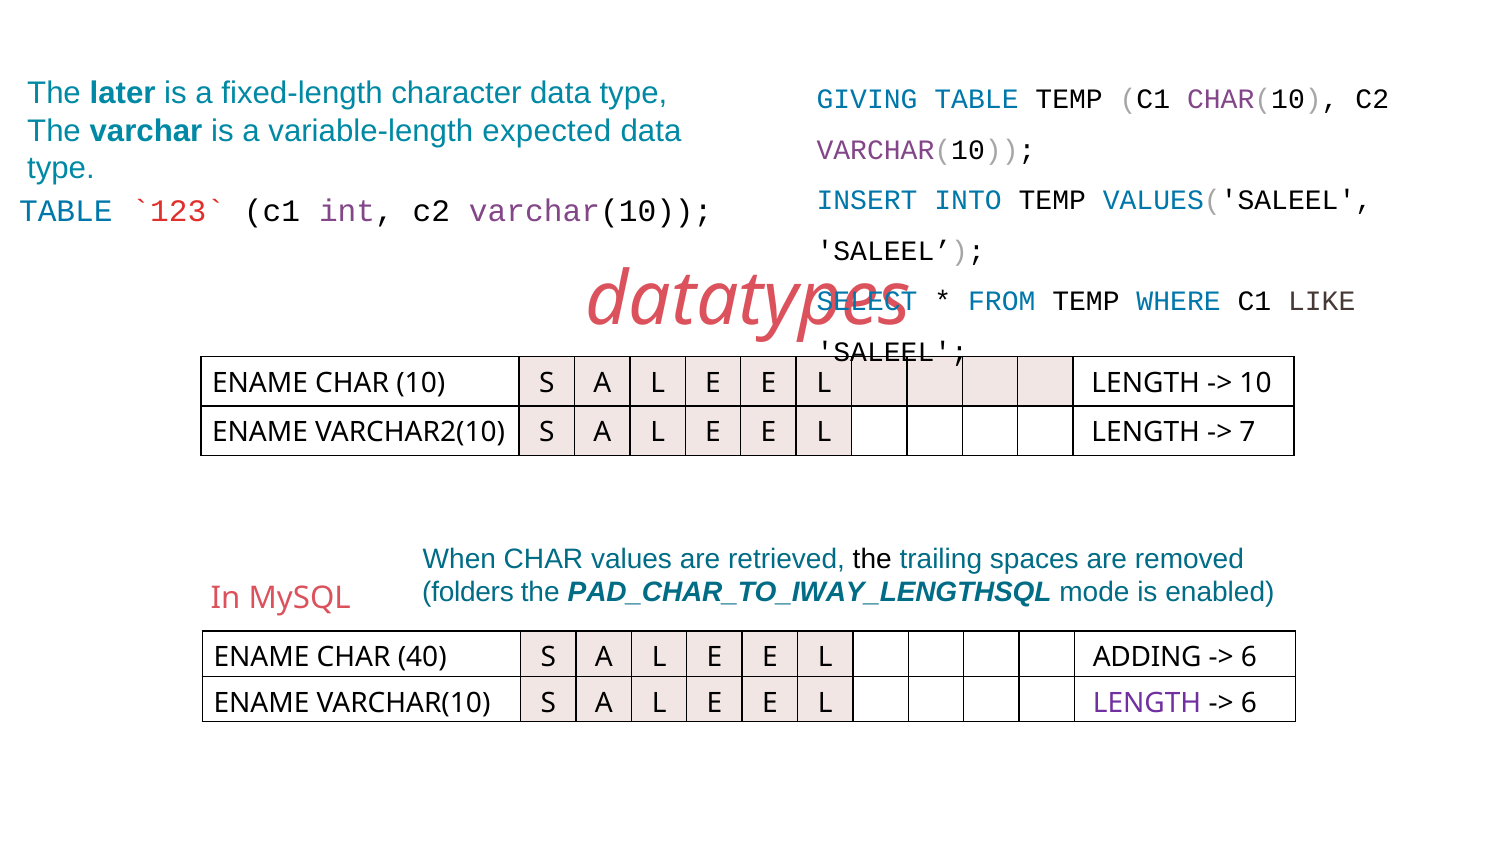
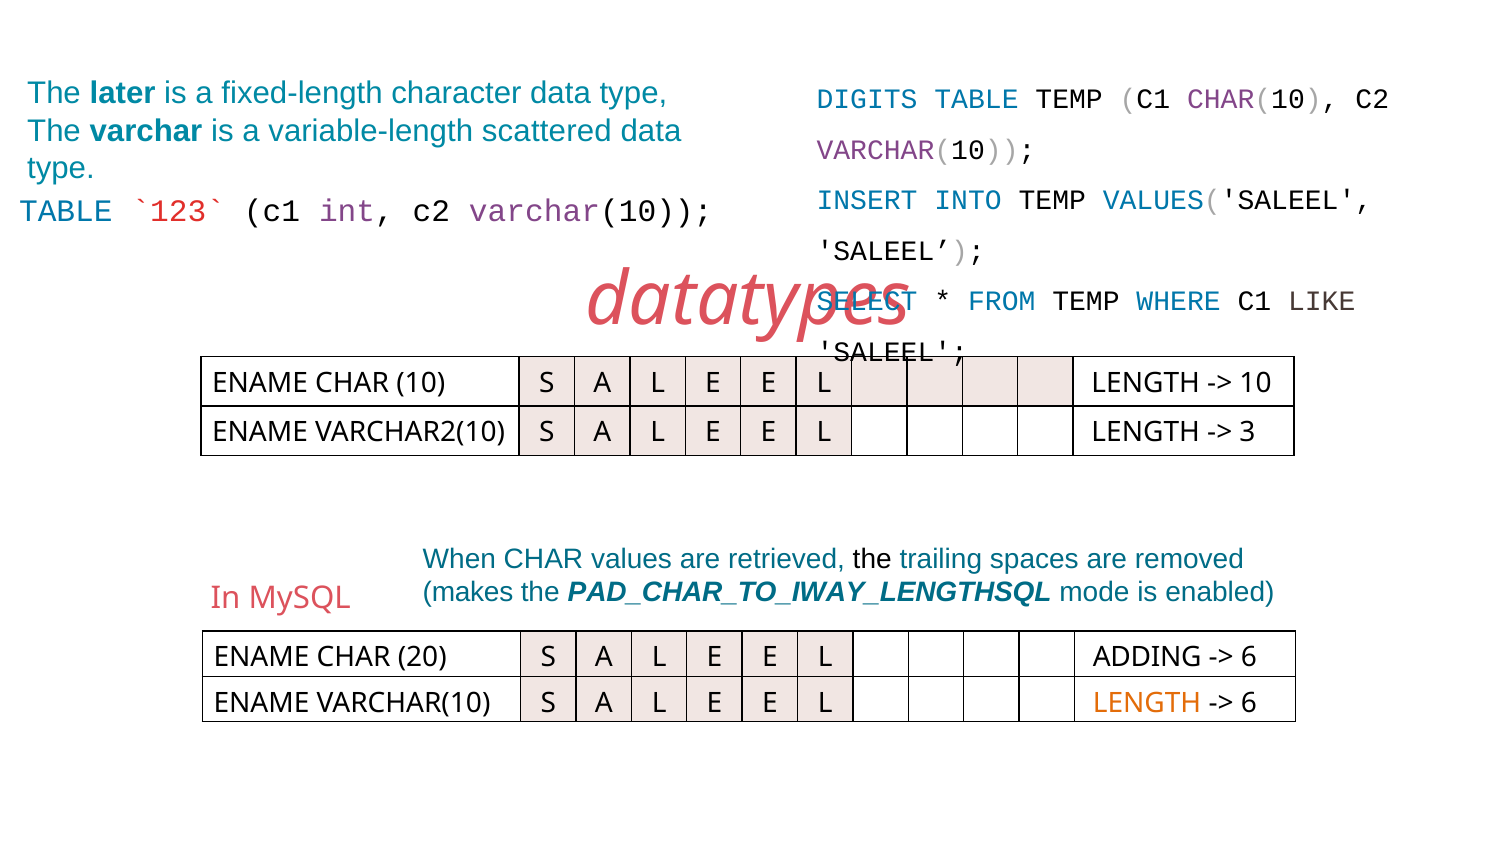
GIVING: GIVING -> DIGITS
expected: expected -> scattered
7: 7 -> 3
folders: folders -> makes
40: 40 -> 20
LENGTH at (1147, 703) colour: purple -> orange
